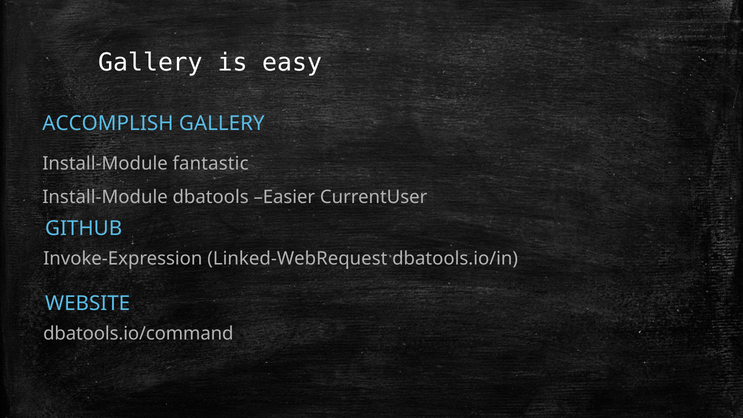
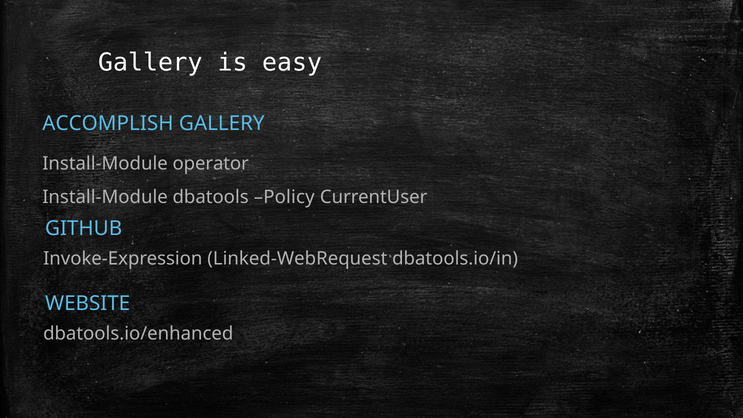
fantastic: fantastic -> operator
Easier: Easier -> Policy
dbatools.io/command: dbatools.io/command -> dbatools.io/enhanced
